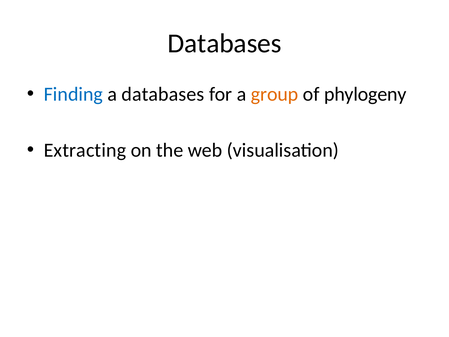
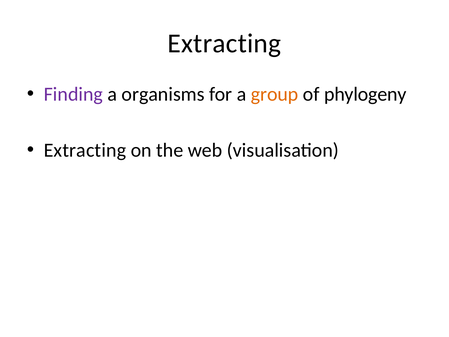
Databases at (225, 43): Databases -> Extracting
Finding colour: blue -> purple
a databases: databases -> organisms
